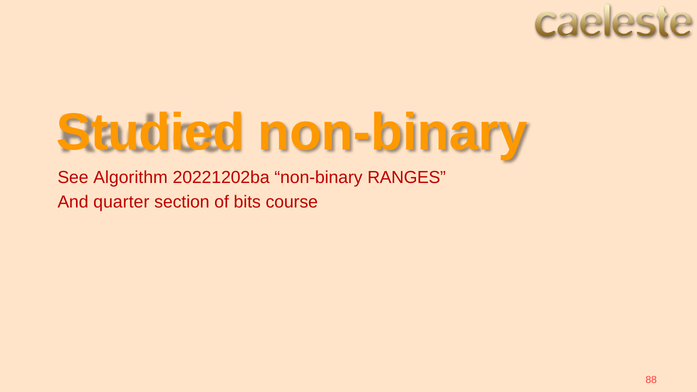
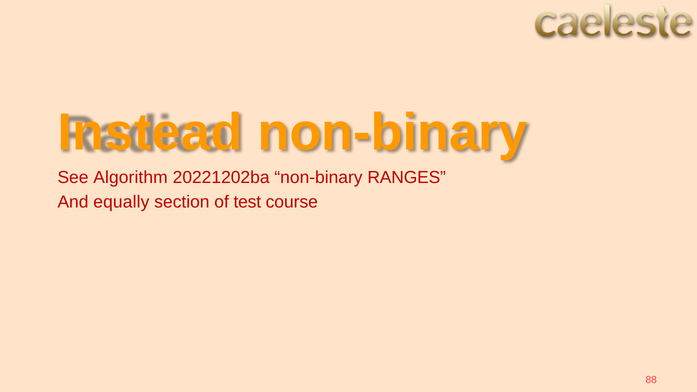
Studied: Studied -> Instead
quarter: quarter -> equally
bits: bits -> test
